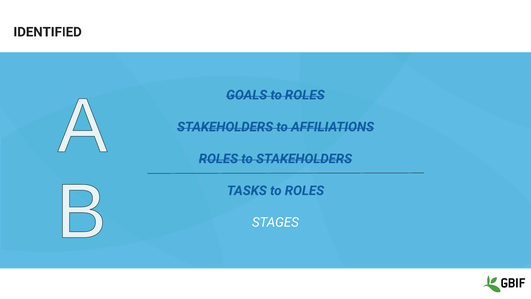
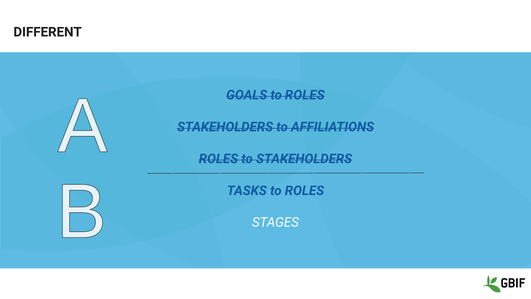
IDENTIFIED: IDENTIFIED -> DIFFERENT
